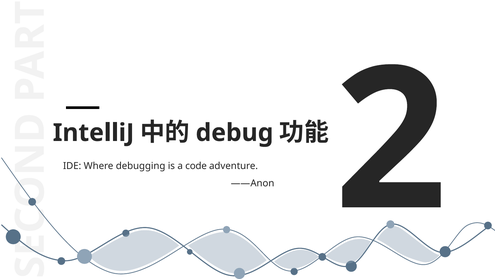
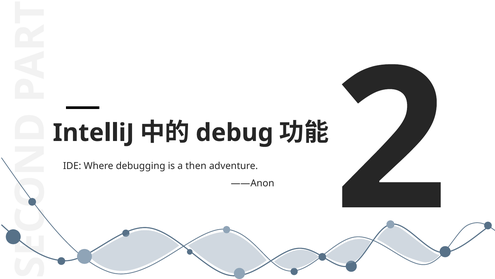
code: code -> then
